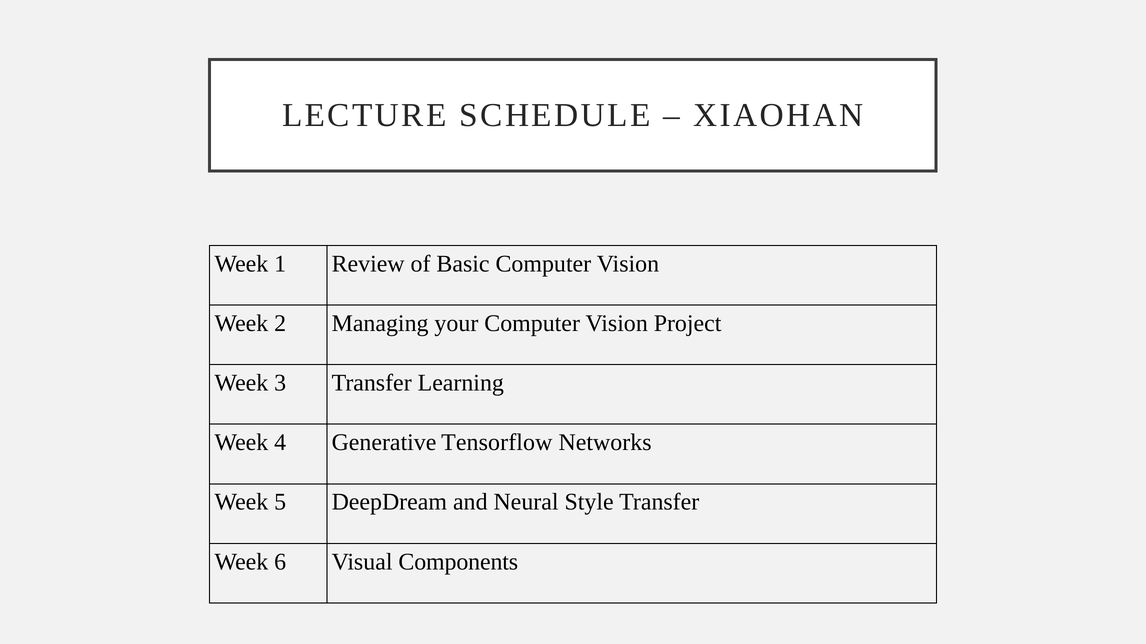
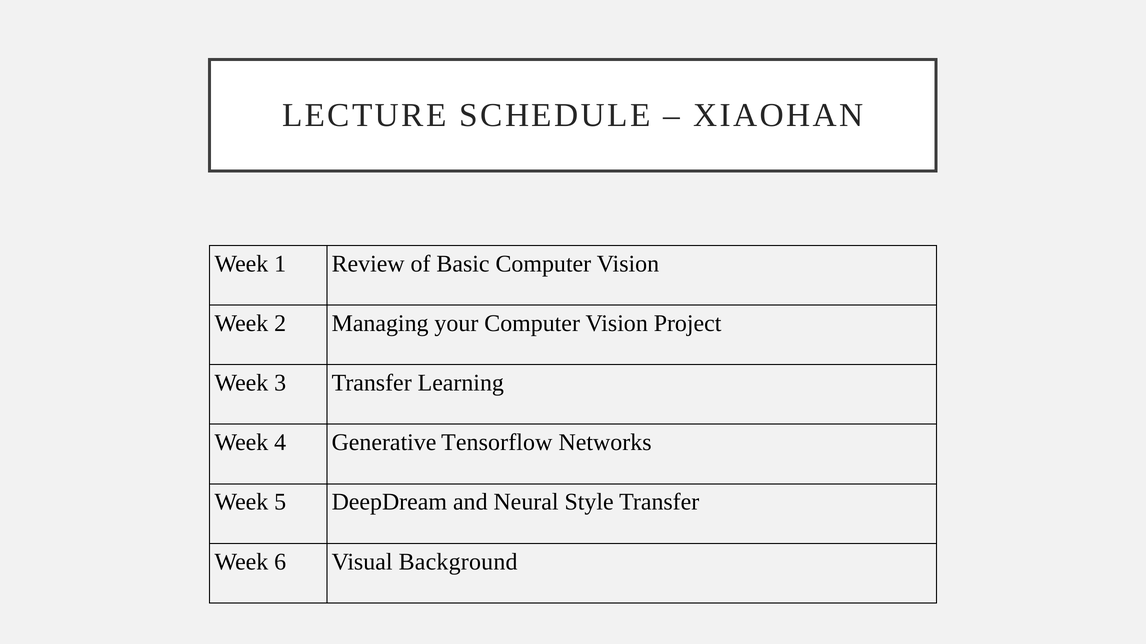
Components: Components -> Background
